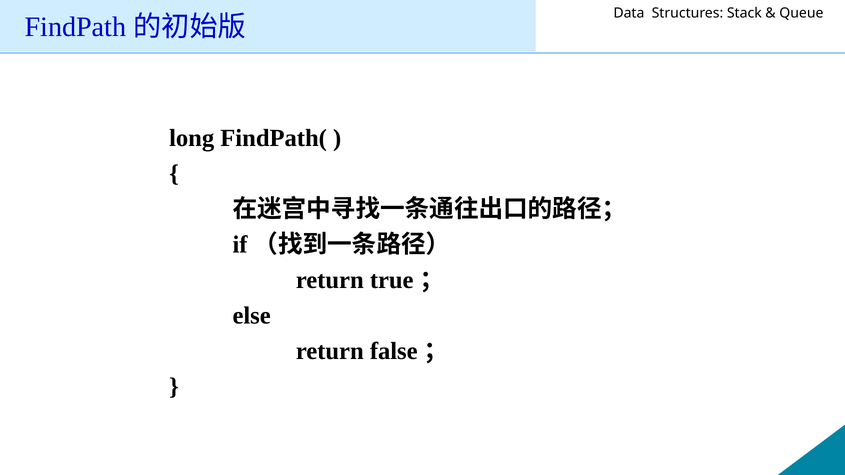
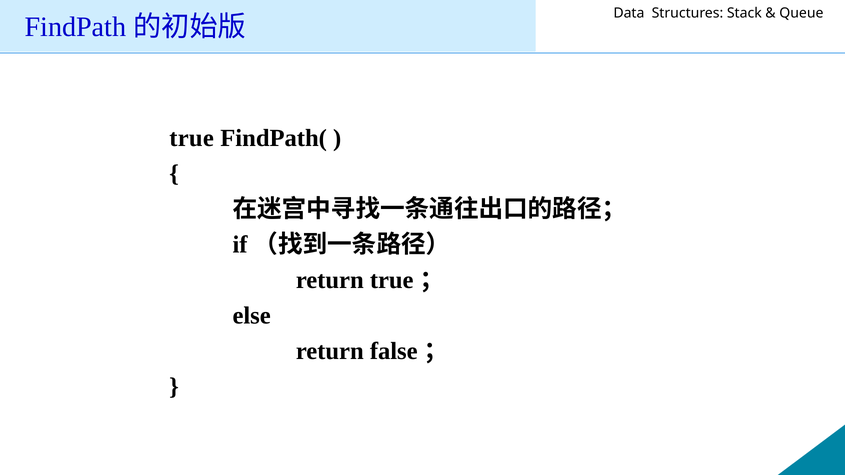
long at (192, 138): long -> true
